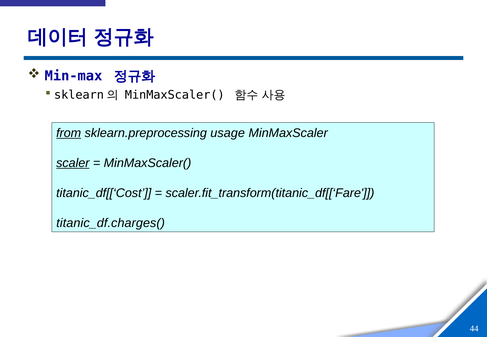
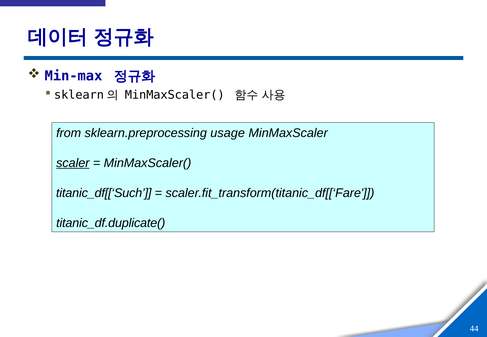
from underline: present -> none
titanic_df[[‘Cost: titanic_df[[‘Cost -> titanic_df[[‘Such
titanic_df.charges(: titanic_df.charges( -> titanic_df.duplicate(
